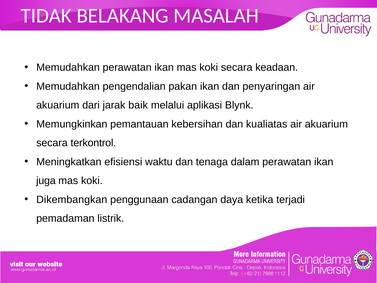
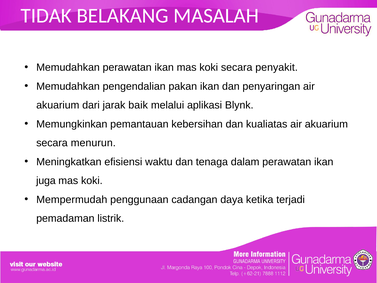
keadaan: keadaan -> penyakit
terkontrol: terkontrol -> menurun
Dikembangkan: Dikembangkan -> Mempermudah
